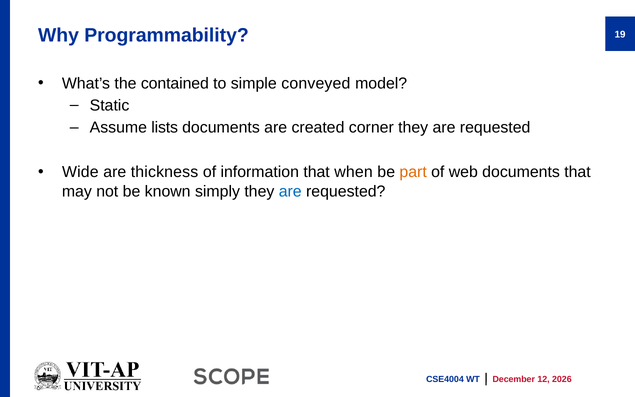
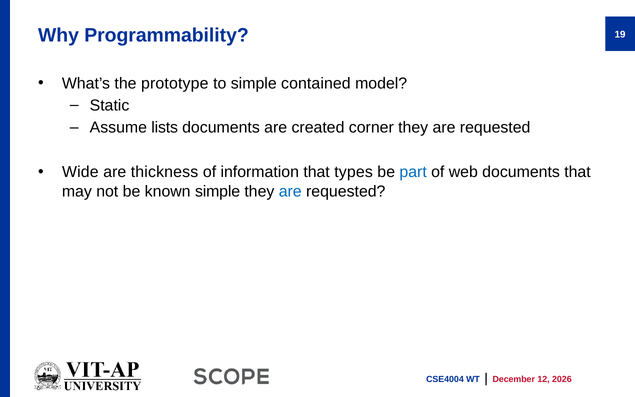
contained: contained -> prototype
conveyed: conveyed -> contained
when: when -> types
part colour: orange -> blue
known simply: simply -> simple
